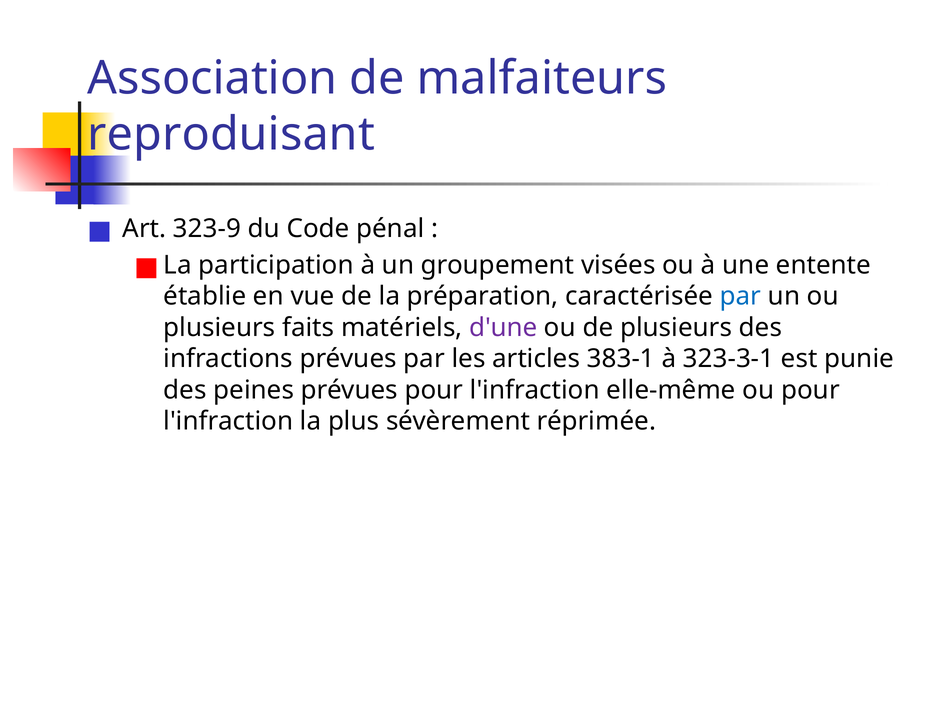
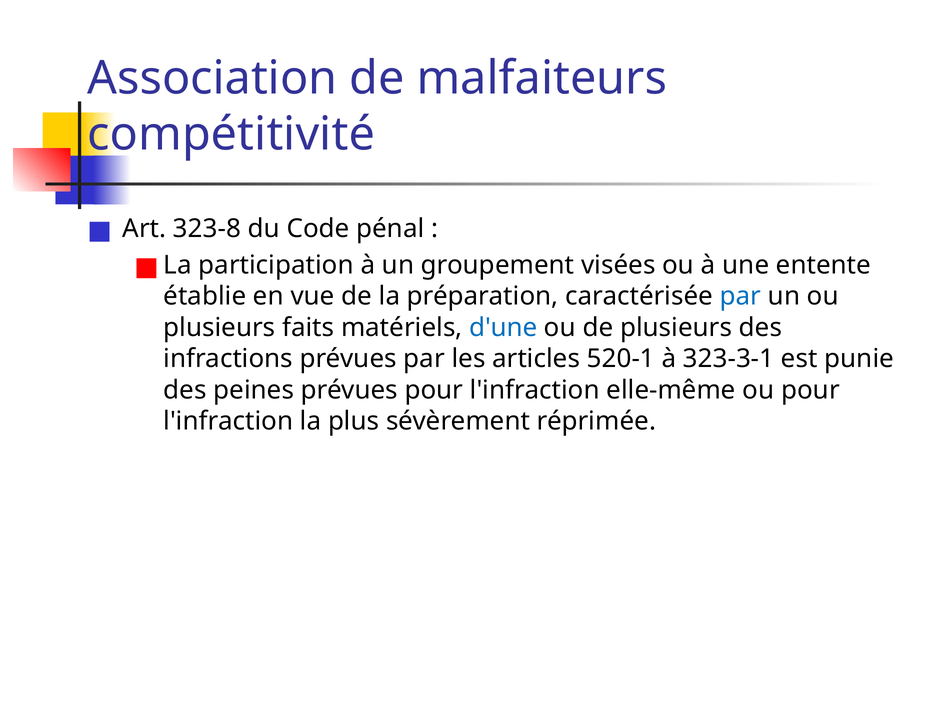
reproduisant: reproduisant -> compétitivité
323-9: 323-9 -> 323-8
d'une colour: purple -> blue
383-1: 383-1 -> 520-1
